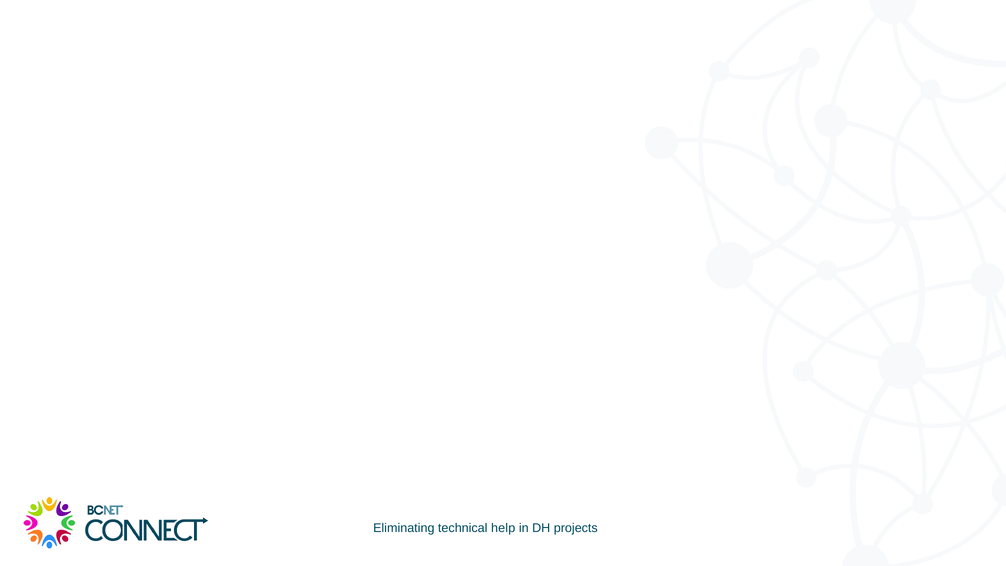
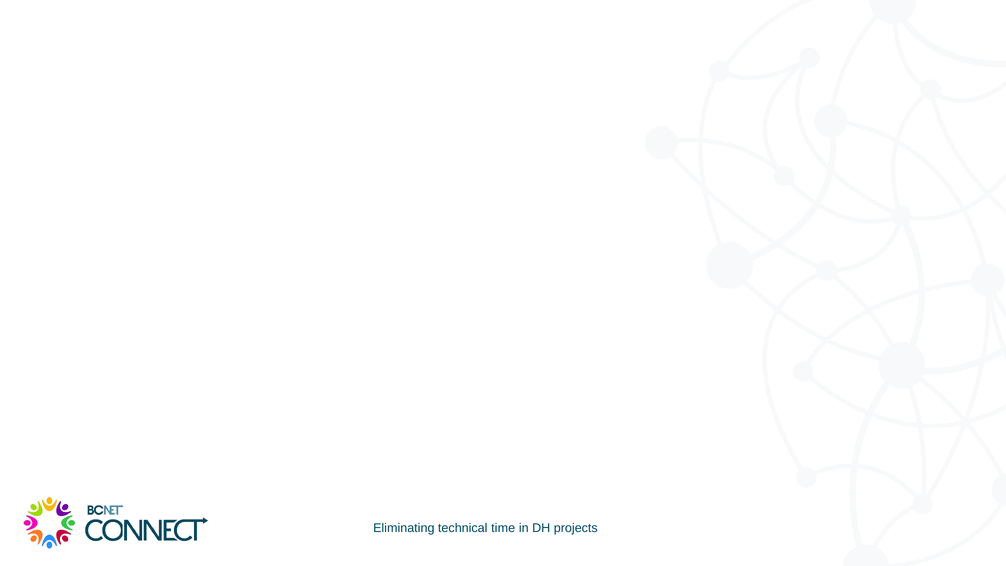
help: help -> time
